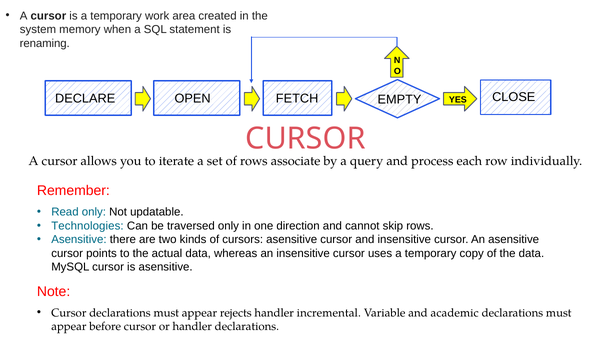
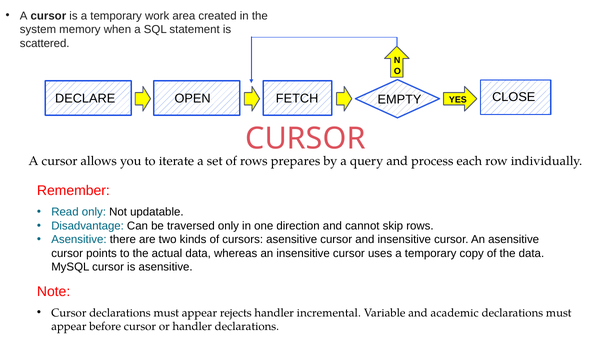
renaming: renaming -> scattered
associate: associate -> prepares
Technologies: Technologies -> Disadvantage
